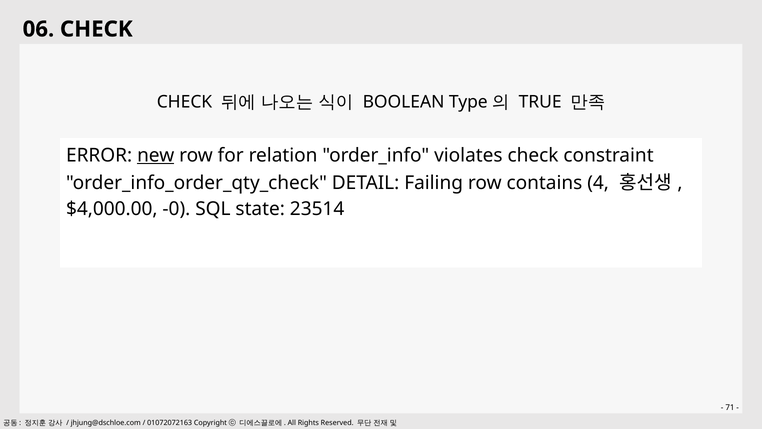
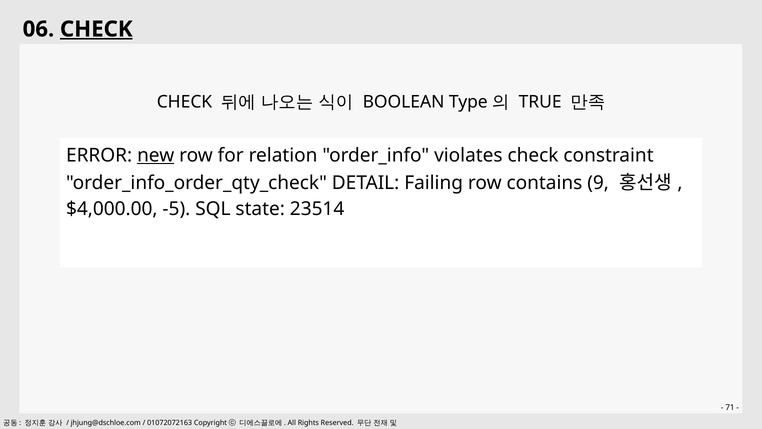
CHECK at (96, 29) underline: none -> present
4: 4 -> 9
-0: -0 -> -5
